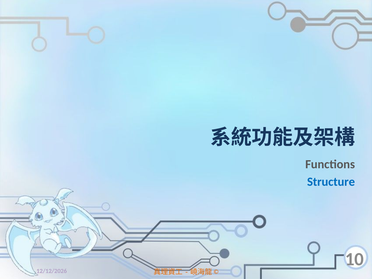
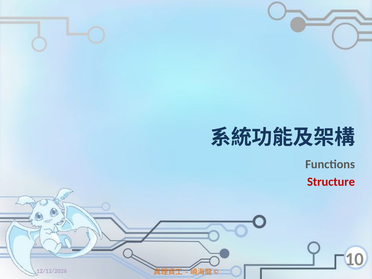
Structure colour: blue -> red
